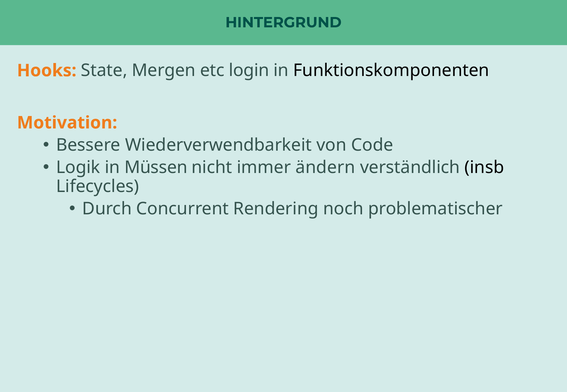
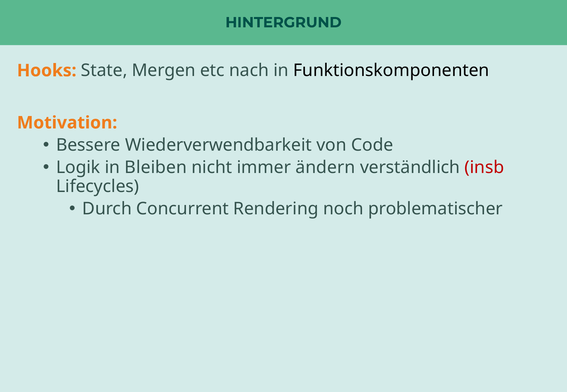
login: login -> nach
Müssen: Müssen -> Bleiben
insb colour: black -> red
